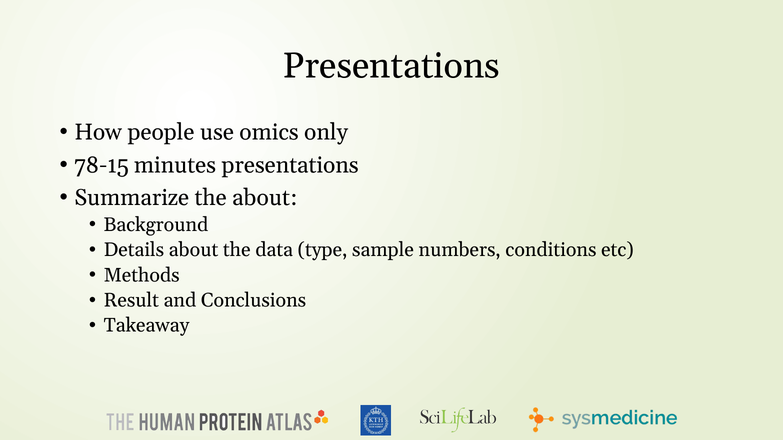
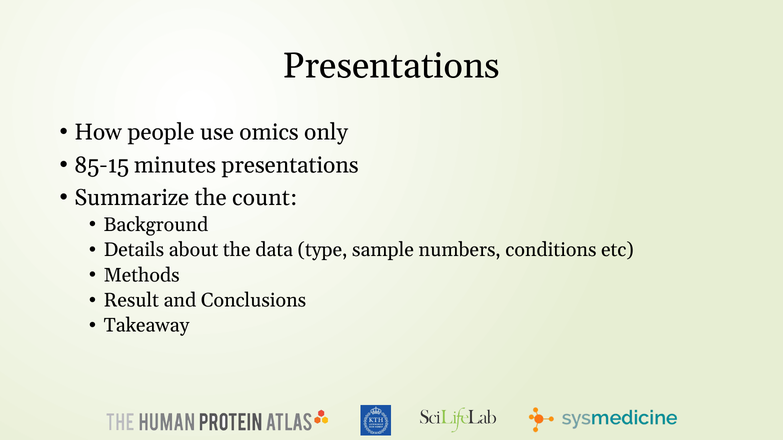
78-15: 78-15 -> 85-15
the about: about -> count
